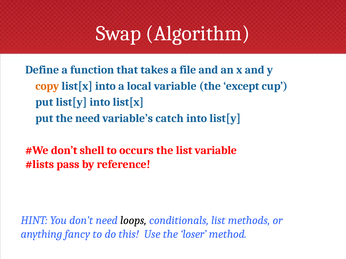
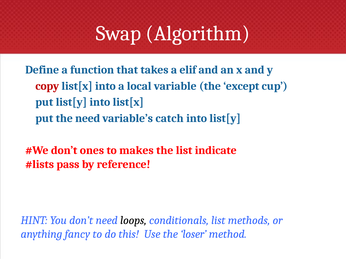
file: file -> elif
copy colour: orange -> red
shell: shell -> ones
occurs: occurs -> makes
list variable: variable -> indicate
